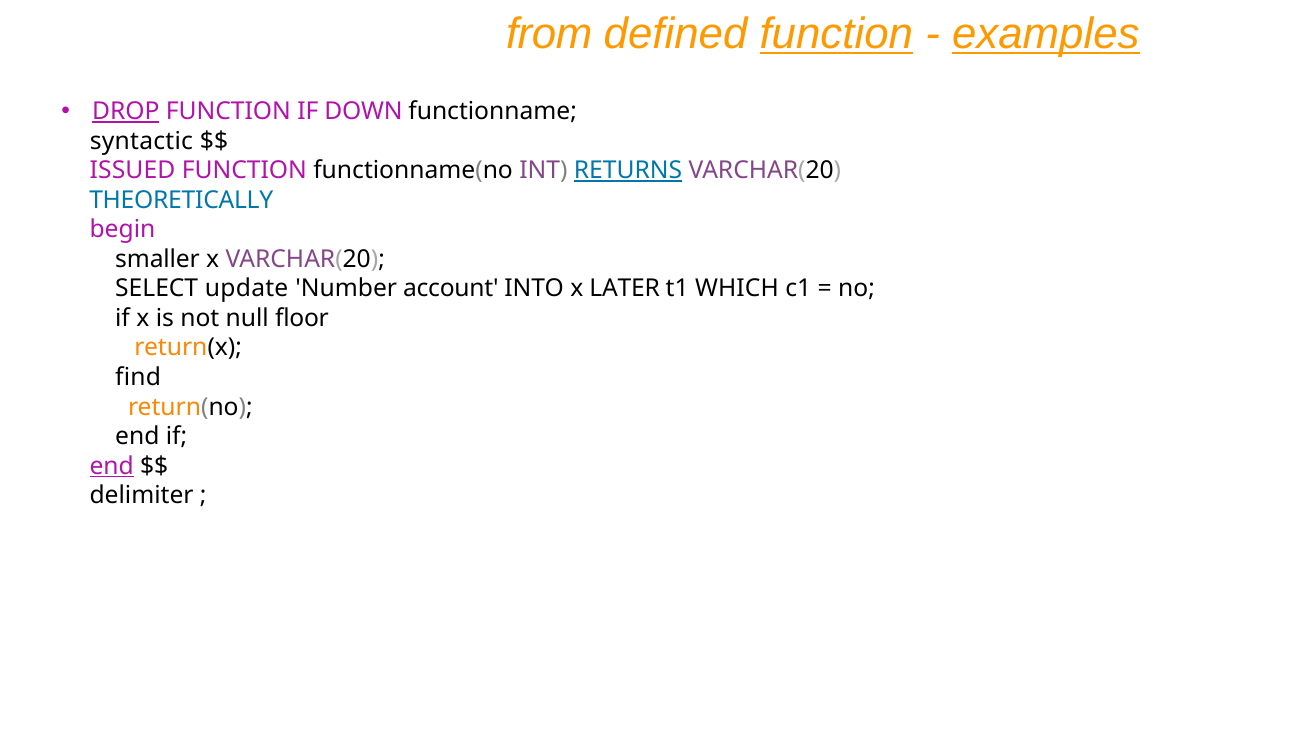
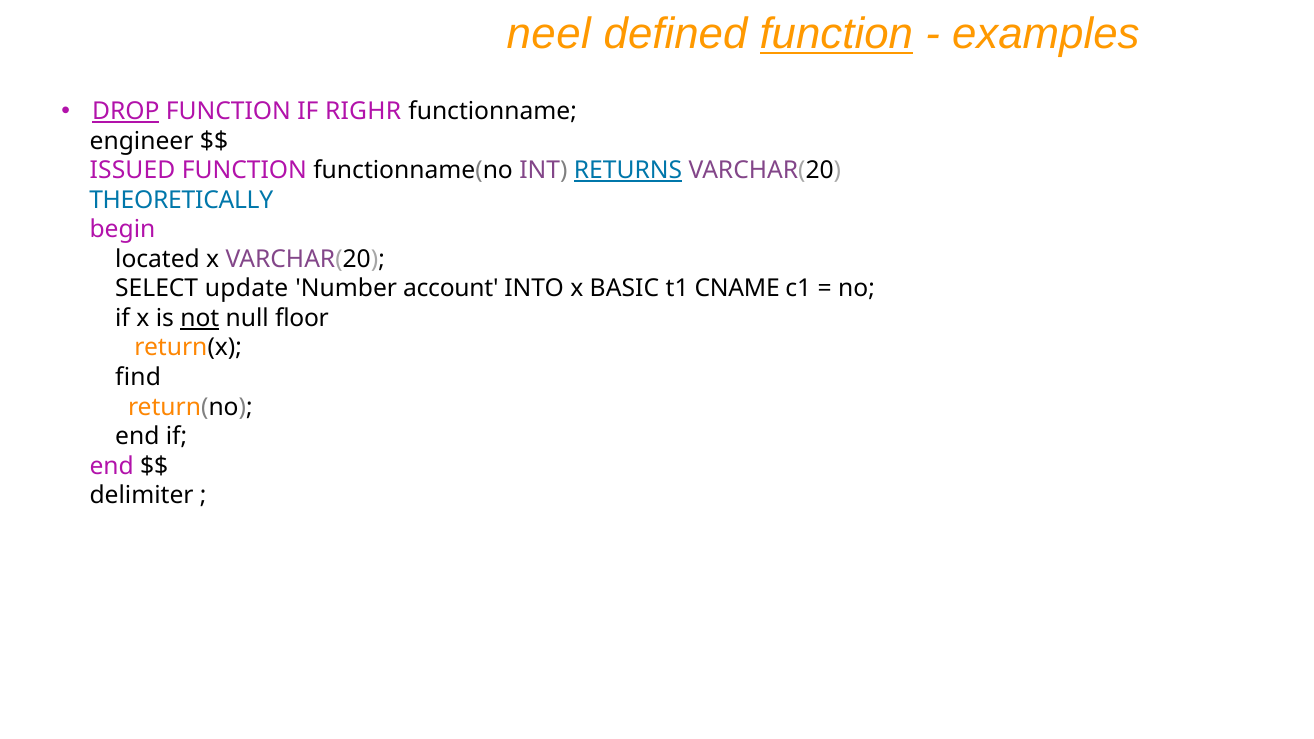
from: from -> neel
examples underline: present -> none
DOWN: DOWN -> RIGHR
syntactic: syntactic -> engineer
smaller: smaller -> located
LATER: LATER -> BASIC
WHICH: WHICH -> CNAME
not underline: none -> present
end at (112, 466) underline: present -> none
